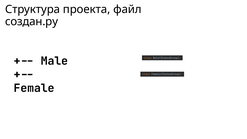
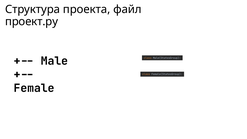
создан.py: создан.py -> проект.py
